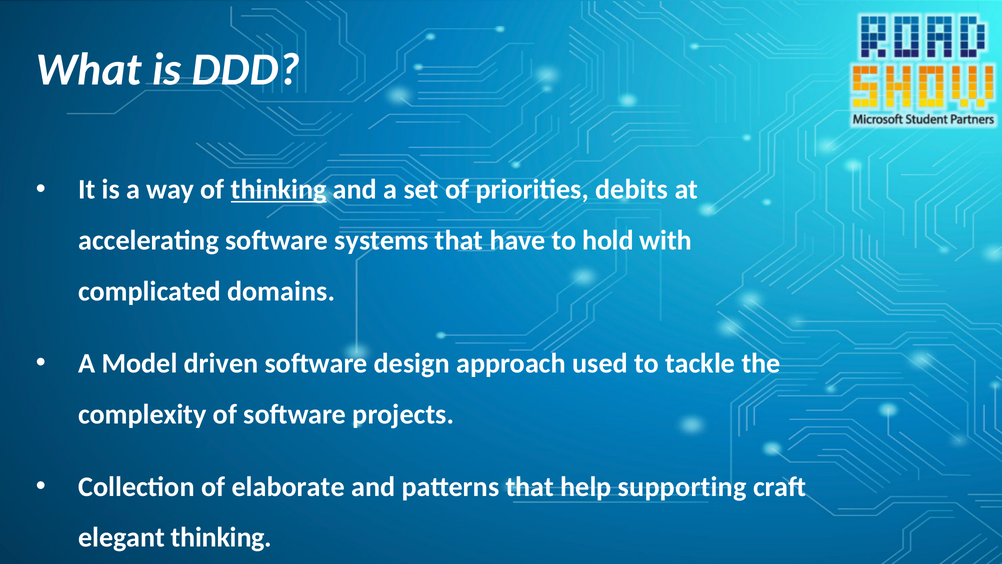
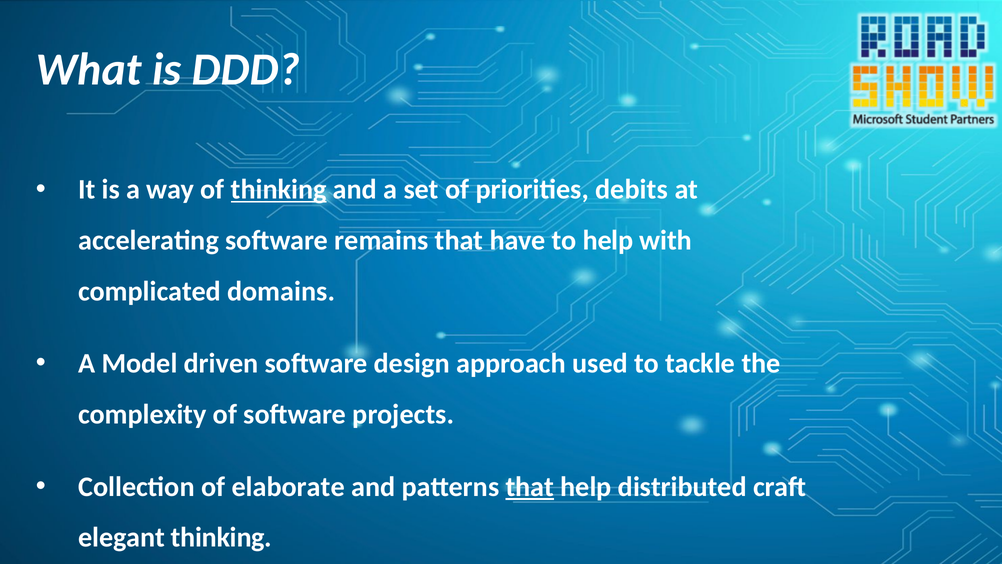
systems: systems -> remains
to hold: hold -> help
that at (530, 486) underline: none -> present
supporting: supporting -> distributed
